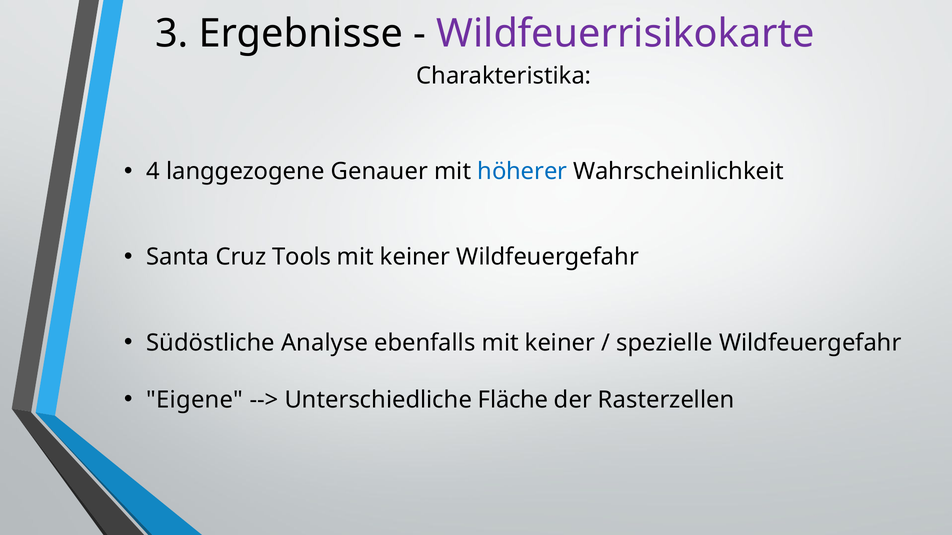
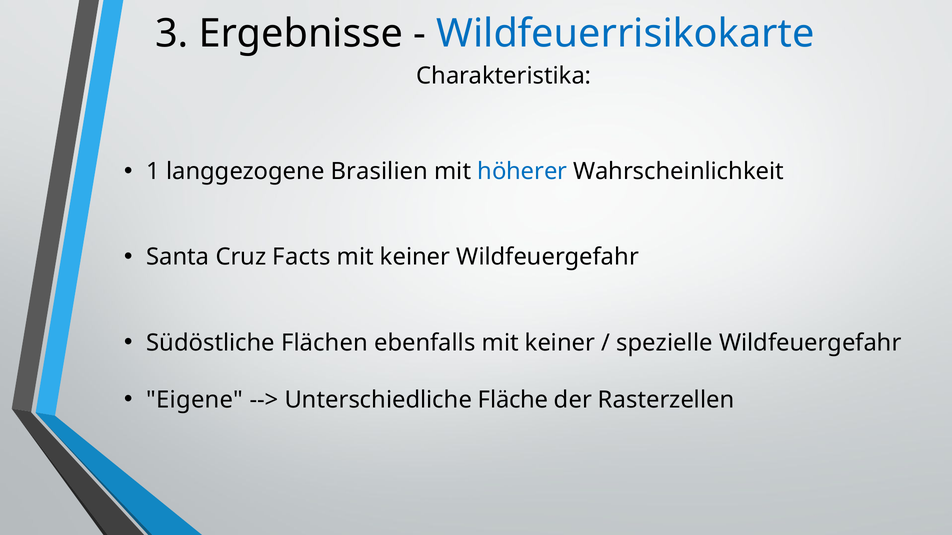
Wildfeuerrisikokarte colour: purple -> blue
4: 4 -> 1
Genauer: Genauer -> Brasilien
Tools: Tools -> Facts
Analyse: Analyse -> Flächen
